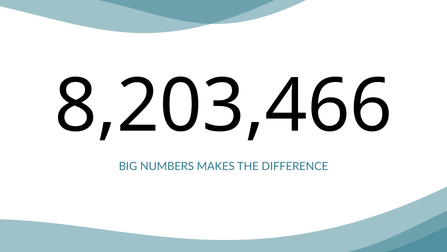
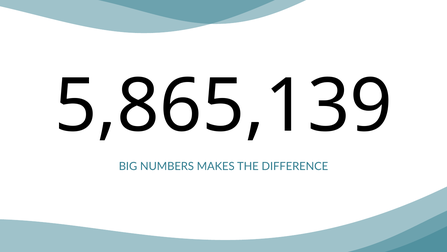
8,203,466: 8,203,466 -> 5,865,139
